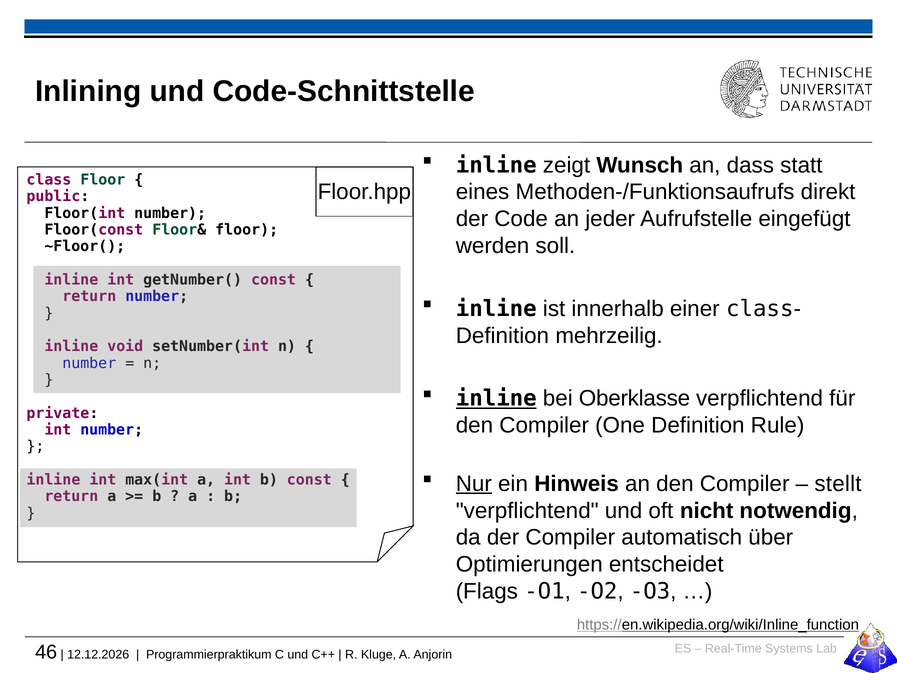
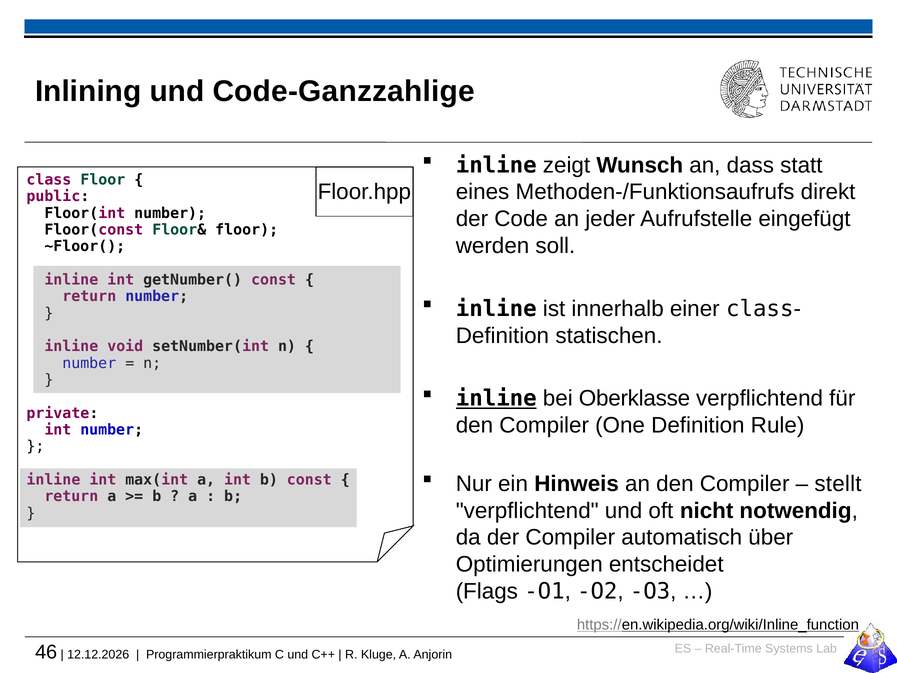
Code-Schnittstelle: Code-Schnittstelle -> Code-Ganzzahlige
mehrzeilig: mehrzeilig -> statischen
Nur underline: present -> none
